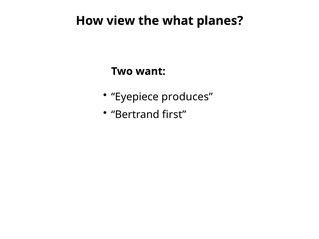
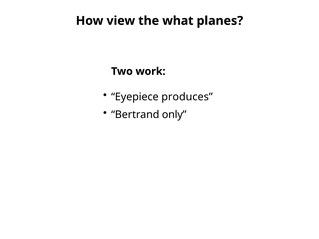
want: want -> work
first: first -> only
